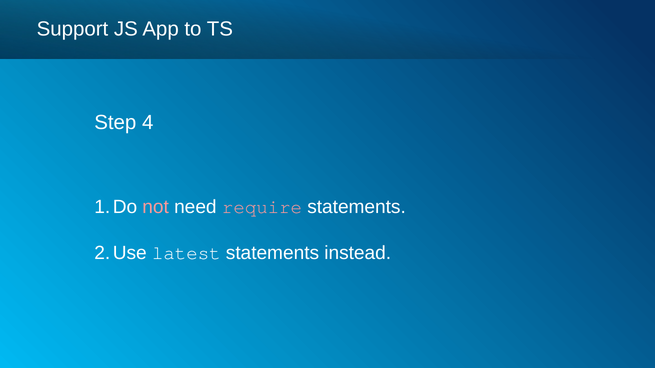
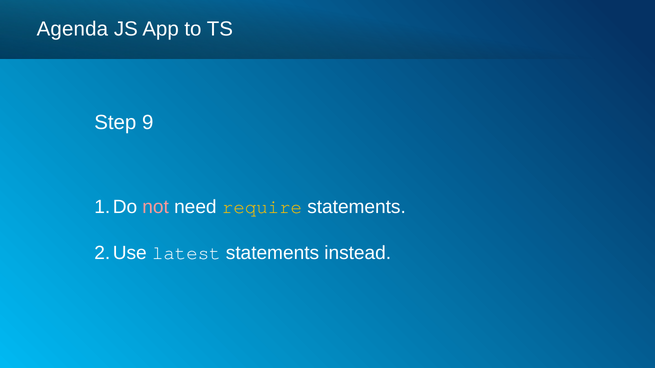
Support: Support -> Agenda
4: 4 -> 9
require colour: pink -> yellow
